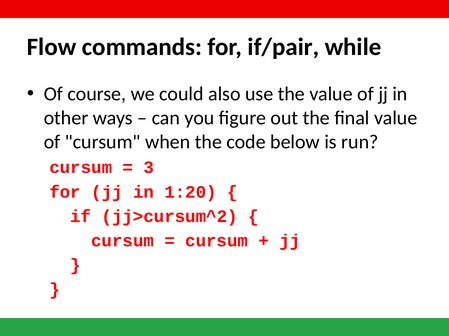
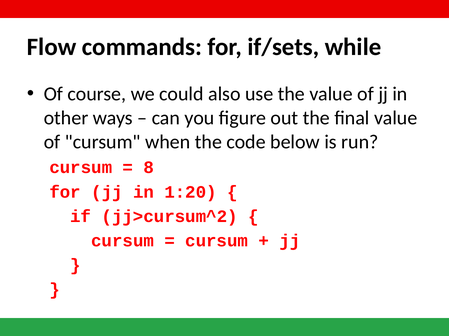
if/pair: if/pair -> if/sets
3: 3 -> 8
